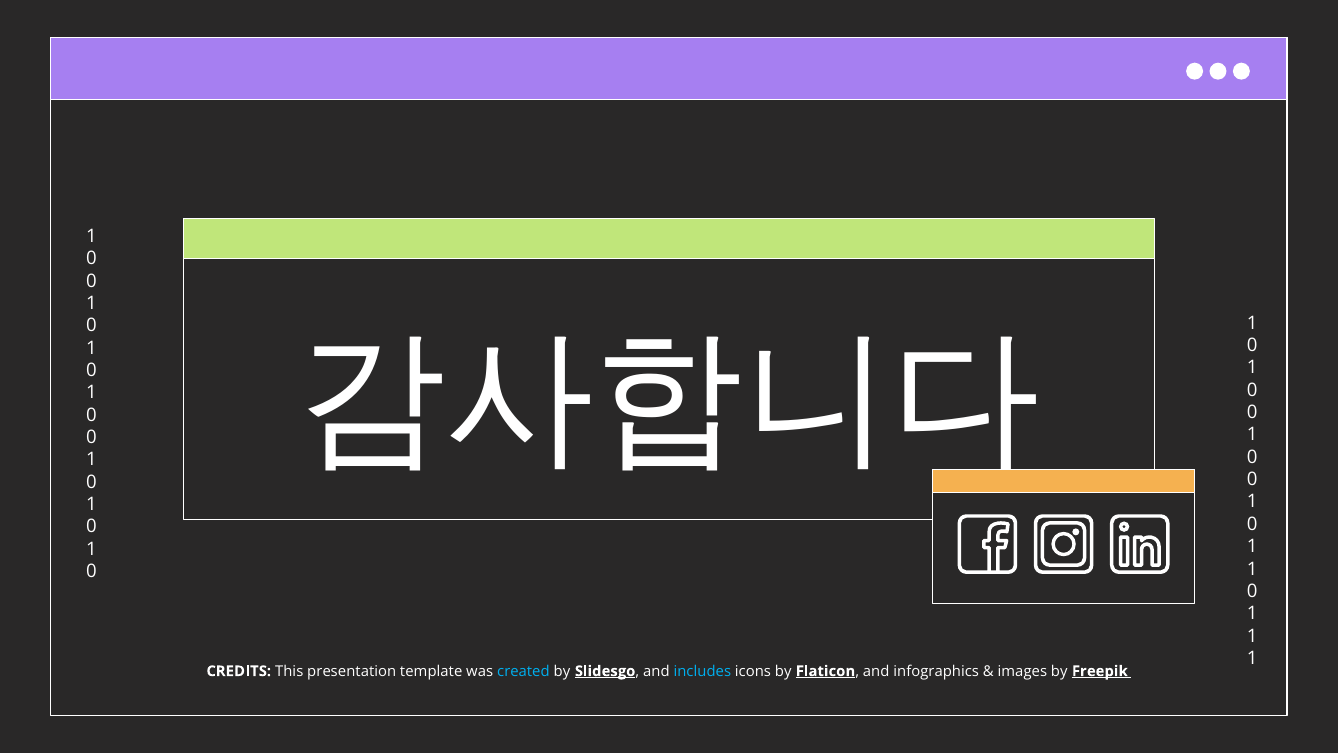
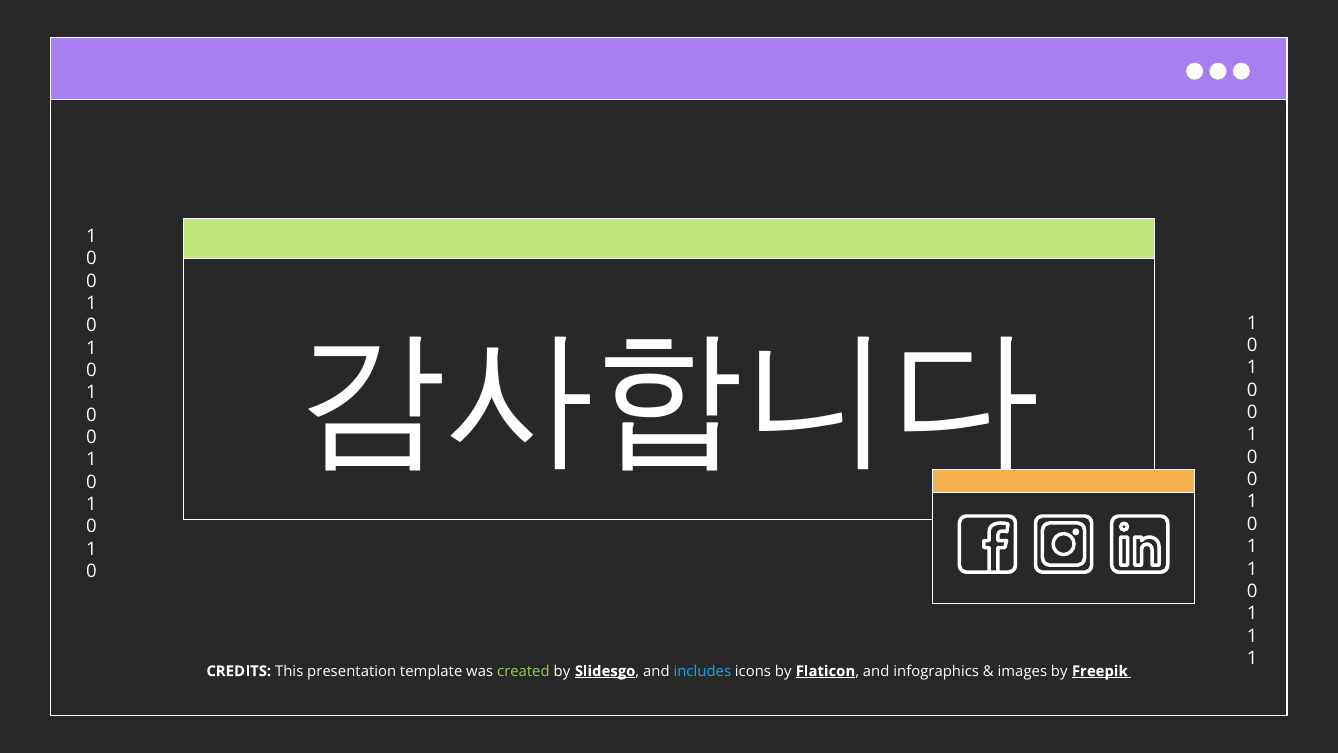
created colour: light blue -> light green
